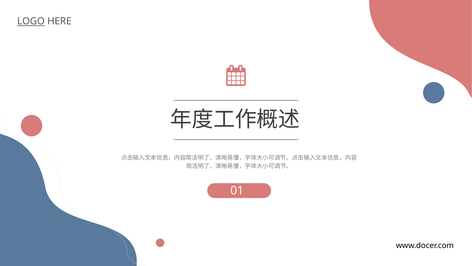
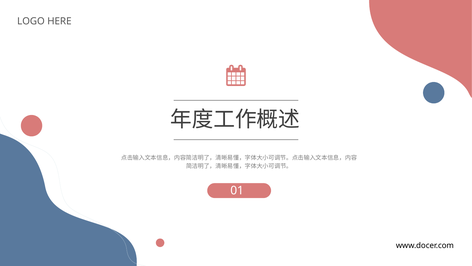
LOGO underline: present -> none
